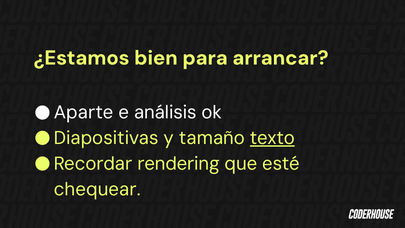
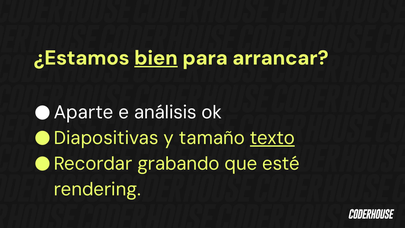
bien underline: none -> present
rendering: rendering -> grabando
chequear: chequear -> rendering
